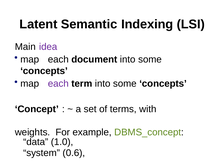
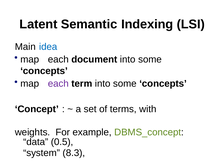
idea colour: purple -> blue
1.0: 1.0 -> 0.5
0.6: 0.6 -> 8.3
